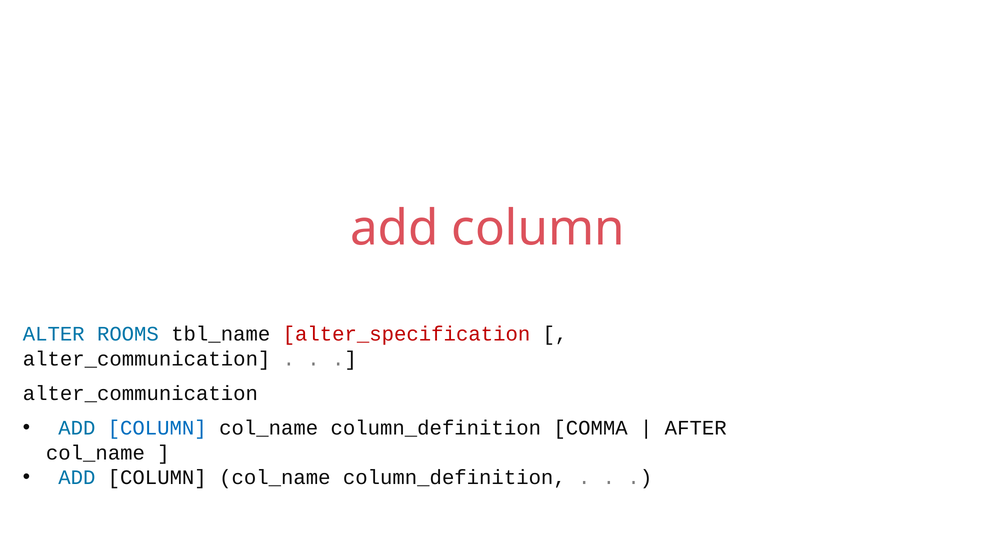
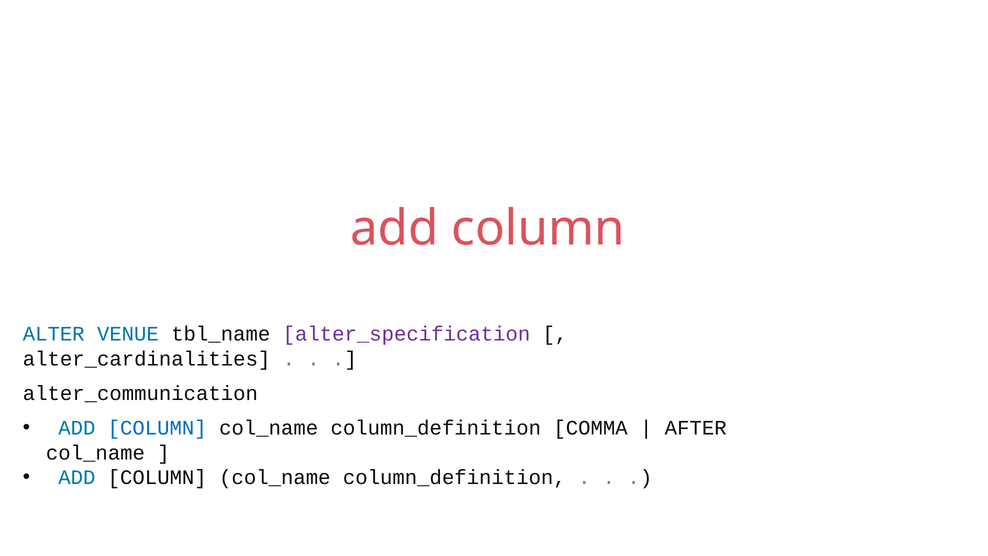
ROOMS: ROOMS -> VENUE
alter_specification colour: red -> purple
alter_communication at (147, 359): alter_communication -> alter_cardinalities
